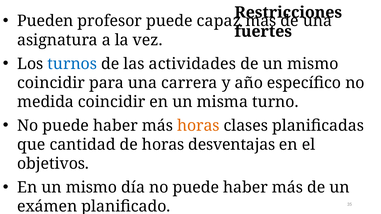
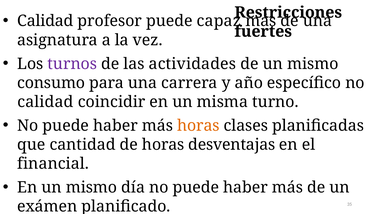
Pueden at (45, 21): Pueden -> Calidad
turnos colour: blue -> purple
coincidir at (51, 83): coincidir -> consumo
medida at (46, 102): medida -> calidad
objetivos: objetivos -> financial
